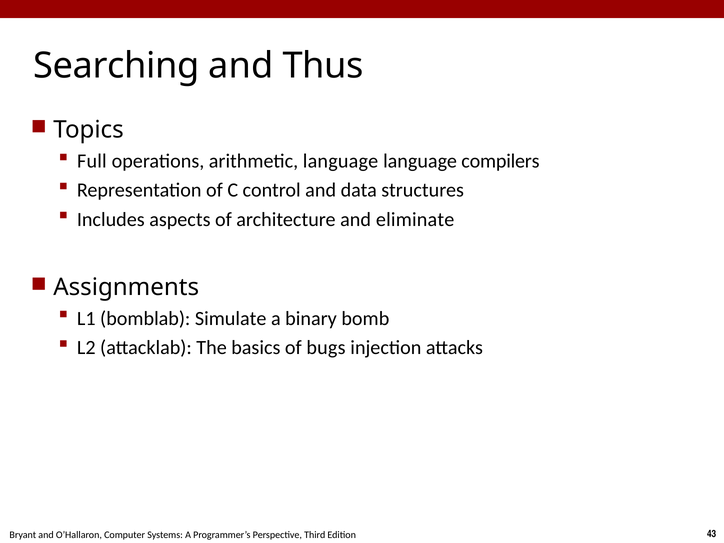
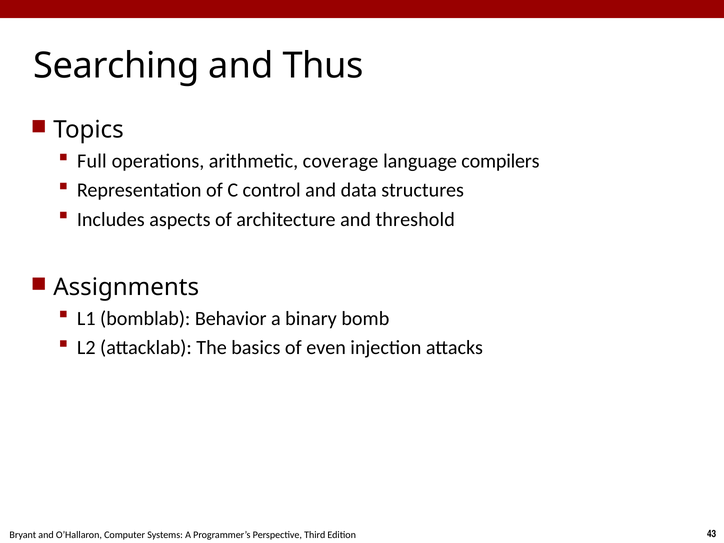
arithmetic language: language -> coverage
eliminate: eliminate -> threshold
Simulate: Simulate -> Behavior
bugs: bugs -> even
